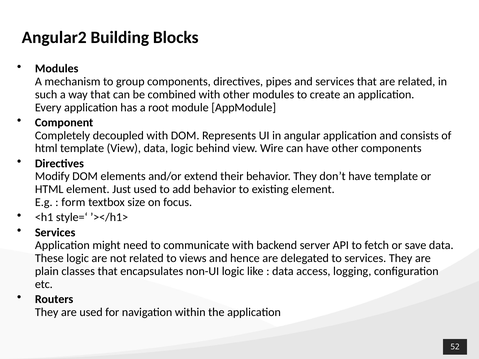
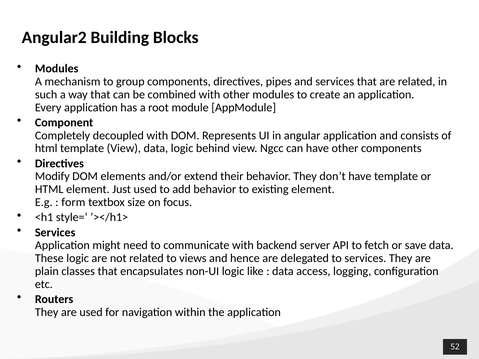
Wire: Wire -> Ngcc
